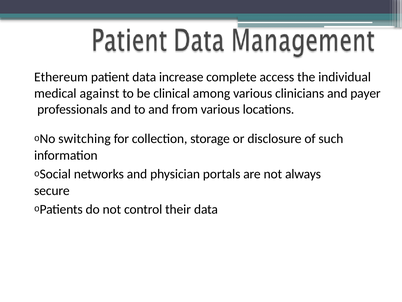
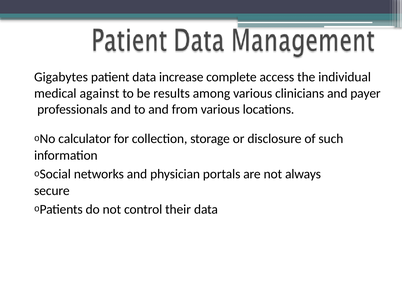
Ethereum: Ethereum -> Gigabytes
clinical: clinical -> results
switching: switching -> calculator
